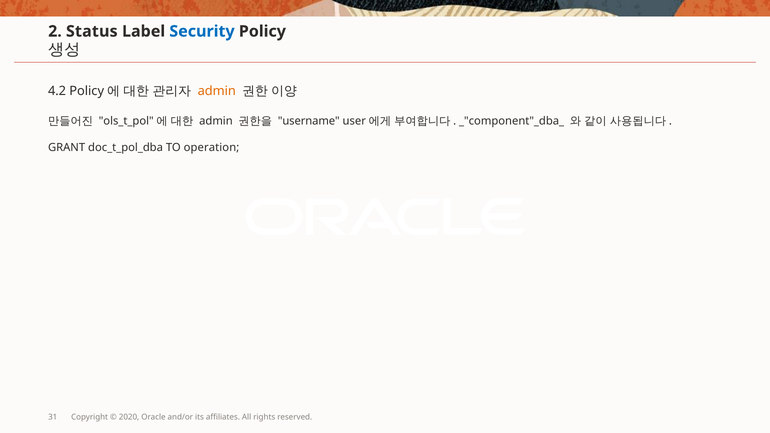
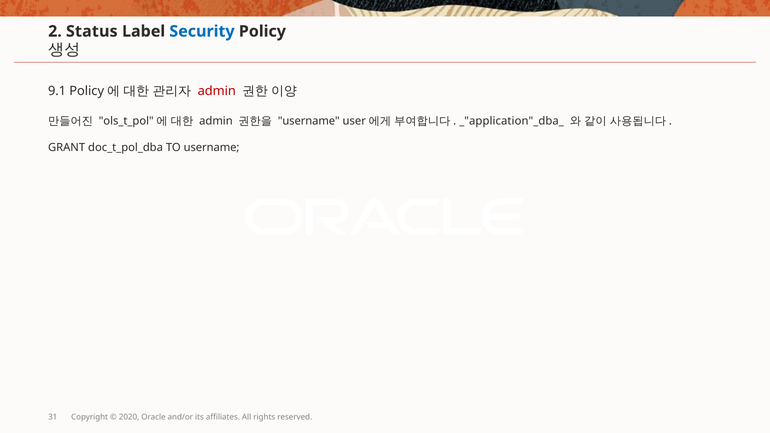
4.2: 4.2 -> 9.1
admin at (217, 91) colour: orange -> red
_"component"_dba_: _"component"_dba_ -> _"application"_dba_
TO operation: operation -> username
